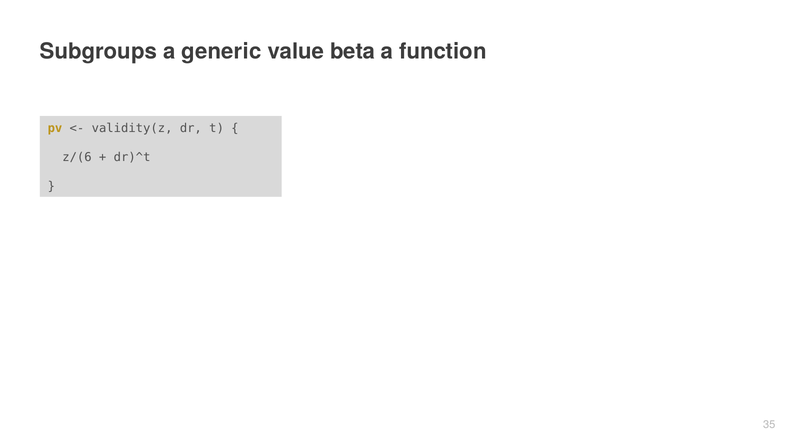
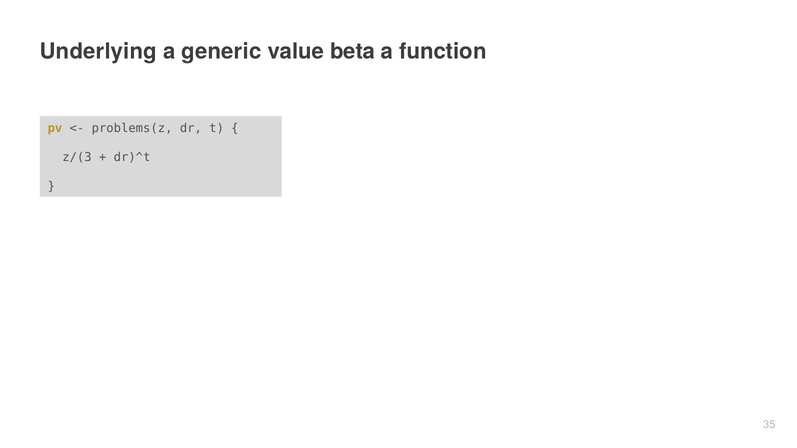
Subgroups: Subgroups -> Underlying
validity(z: validity(z -> problems(z
z/(6: z/(6 -> z/(3
